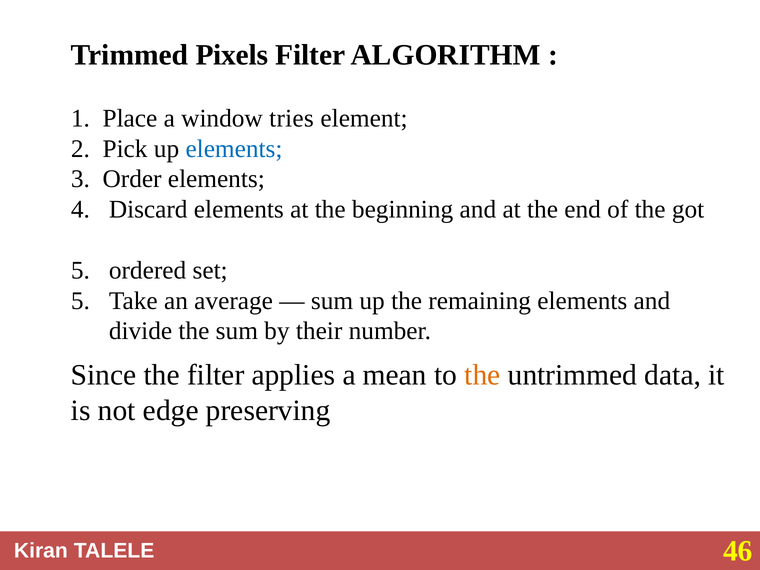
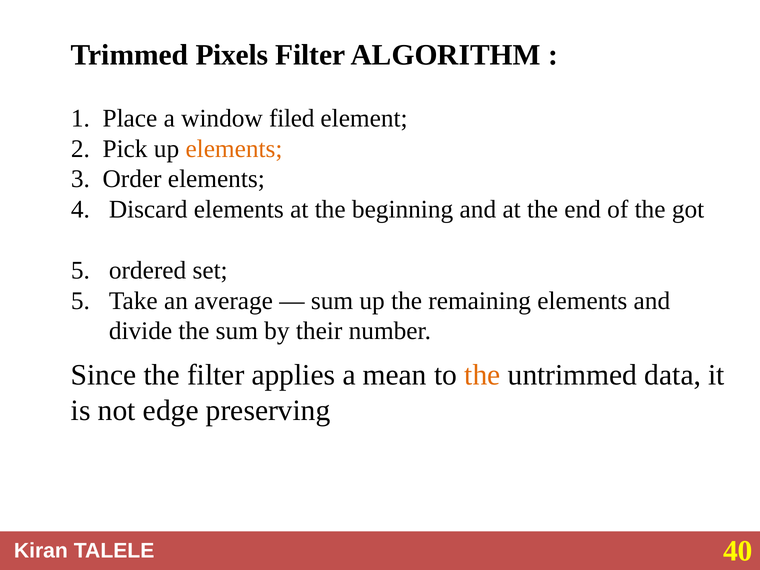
tries: tries -> filed
elements at (234, 149) colour: blue -> orange
46: 46 -> 40
